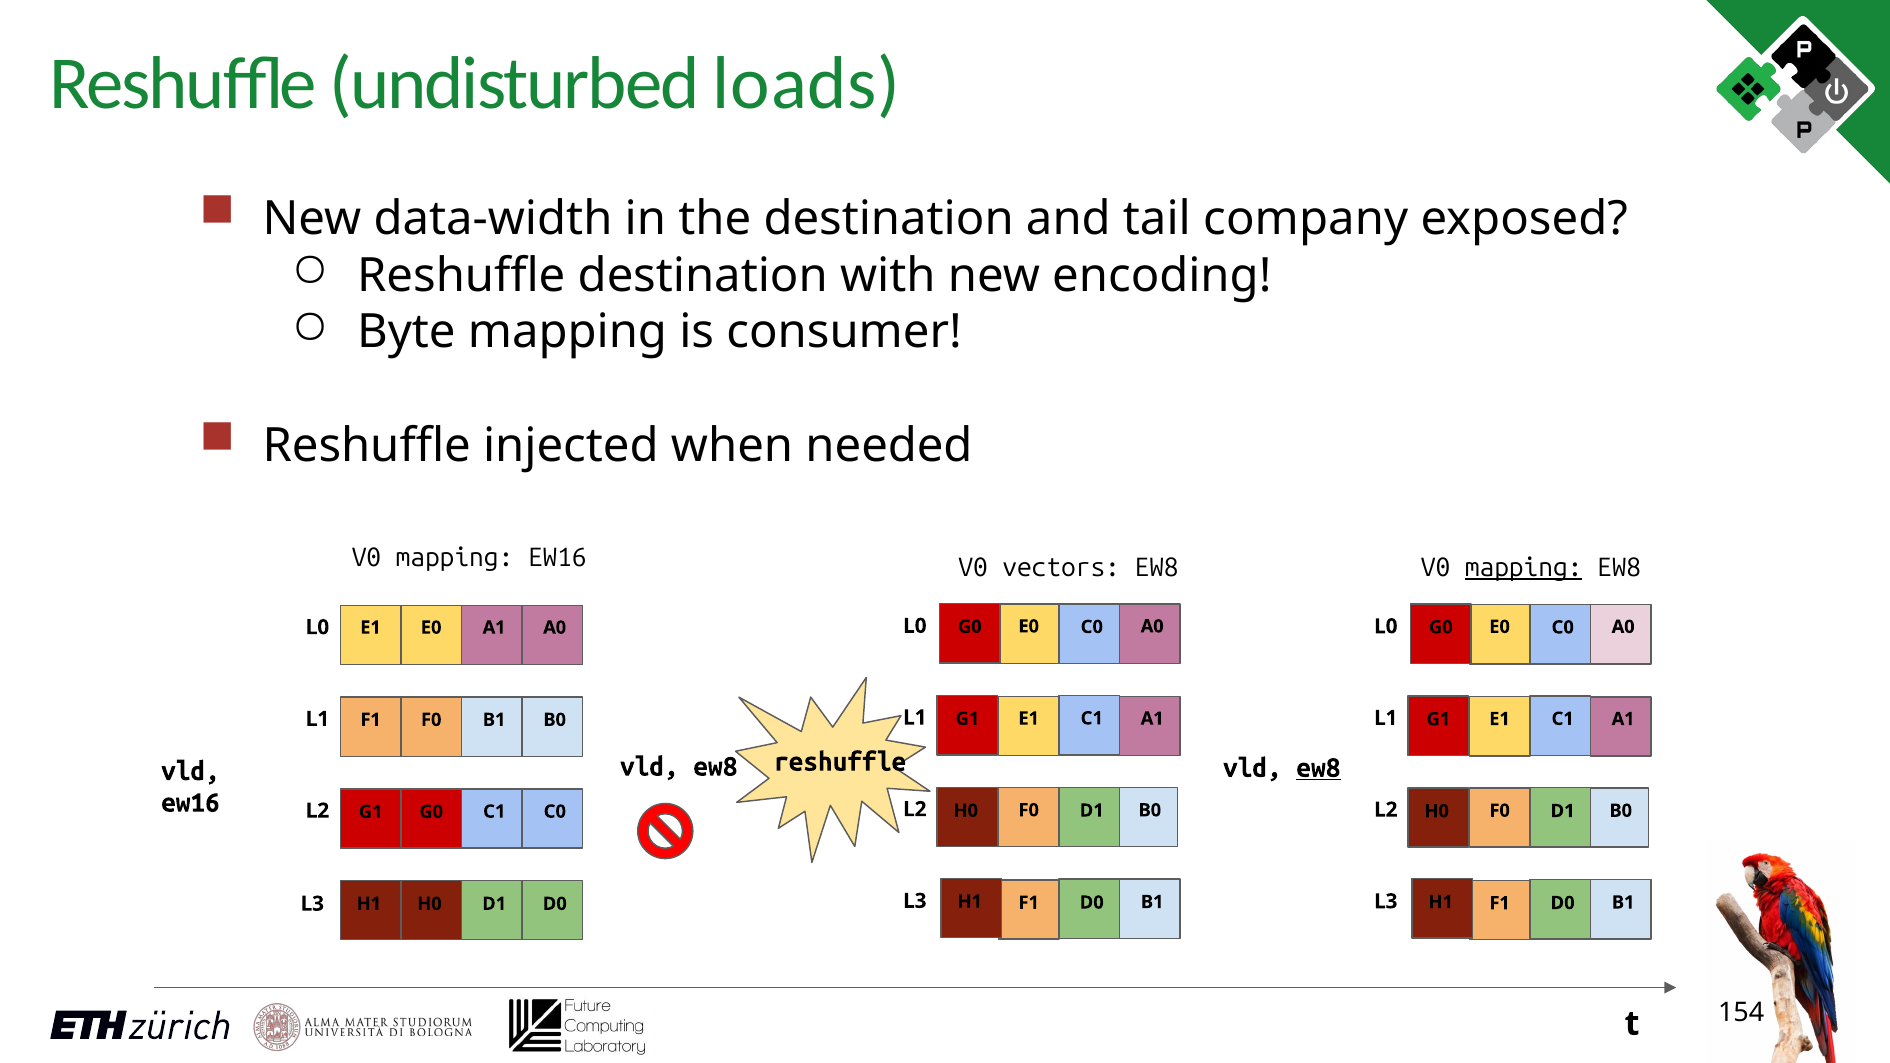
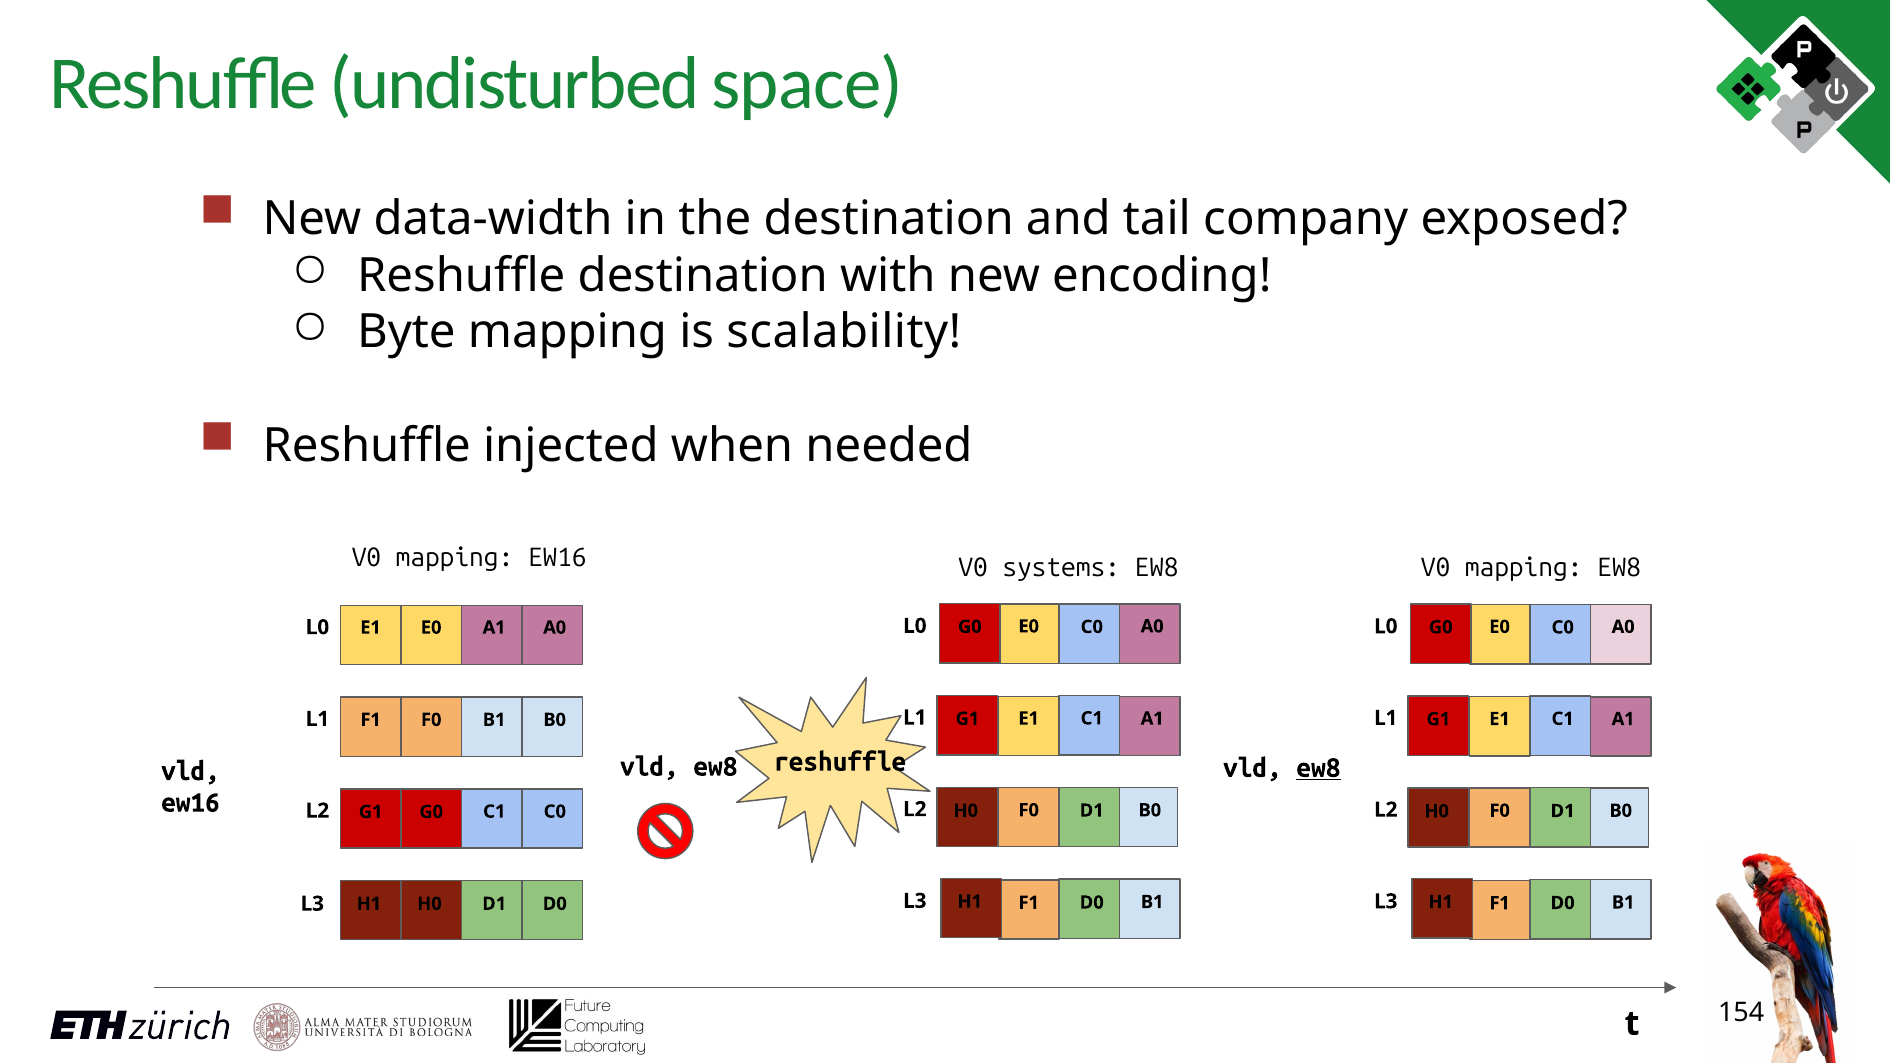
loads: loads -> space
consumer: consumer -> scalability
vectors: vectors -> systems
mapping at (1524, 568) underline: present -> none
